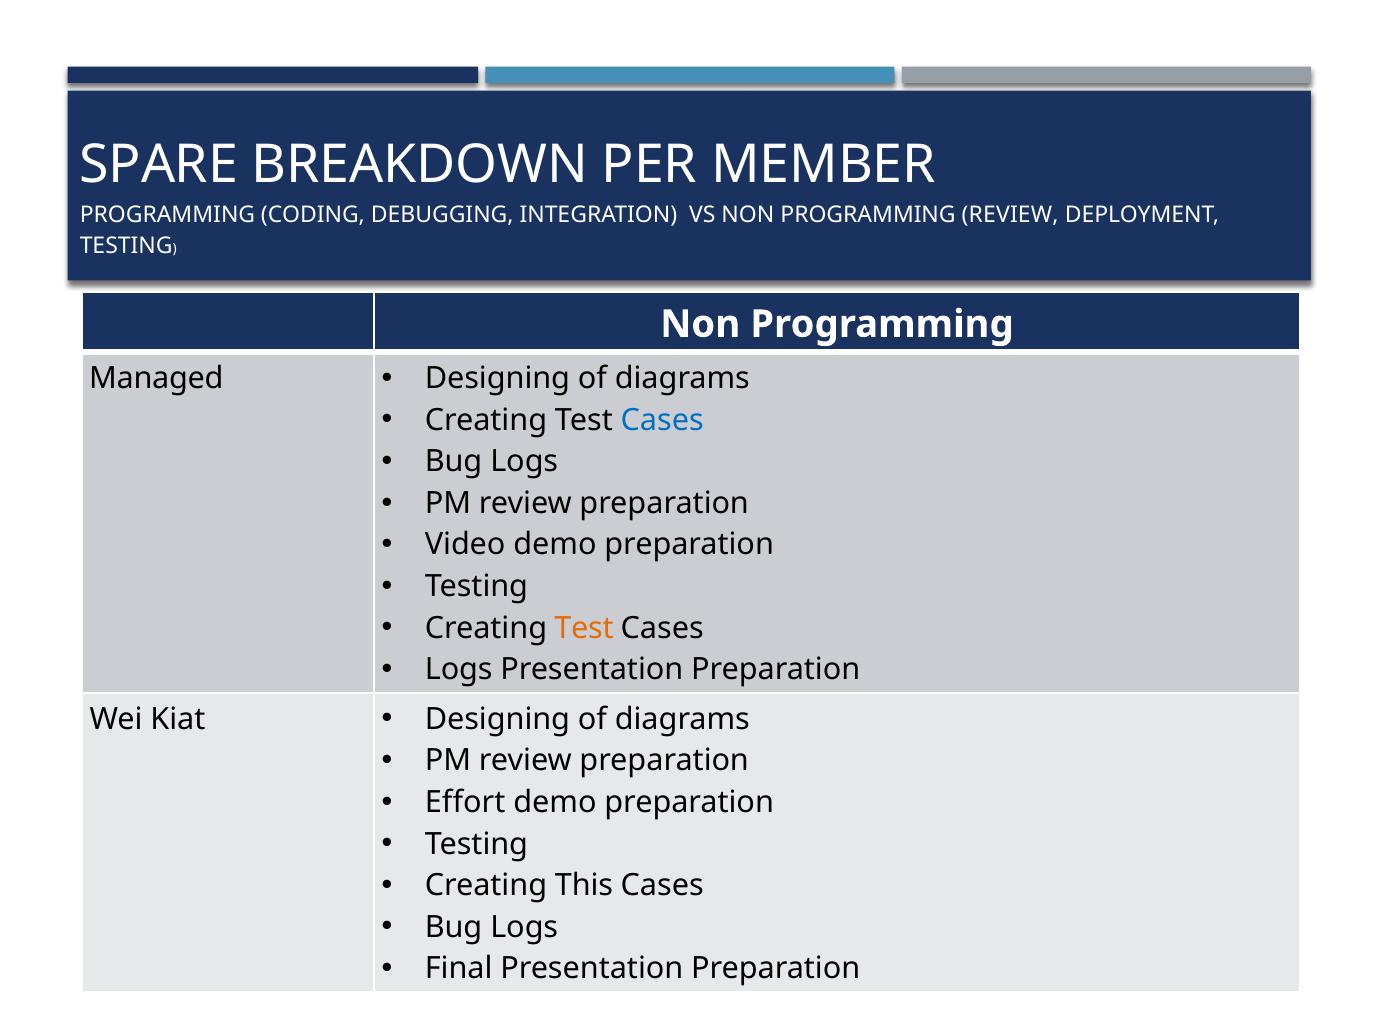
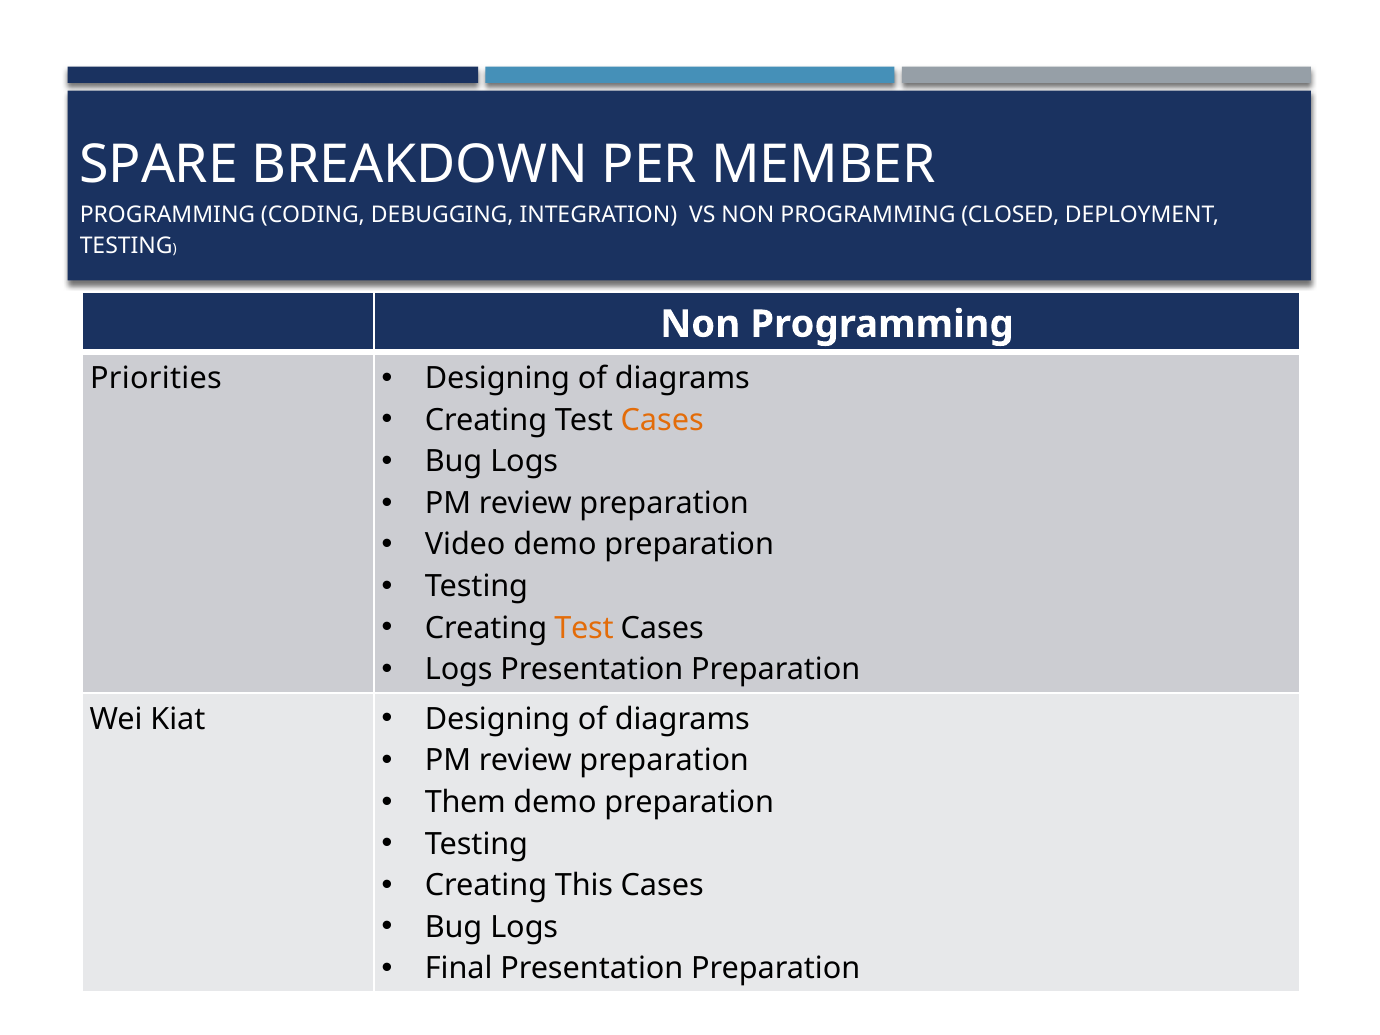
PROGRAMMING REVIEW: REVIEW -> CLOSED
Managed: Managed -> Priorities
Cases at (662, 420) colour: blue -> orange
Effort: Effort -> Them
